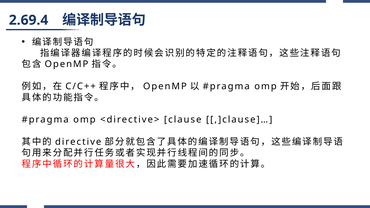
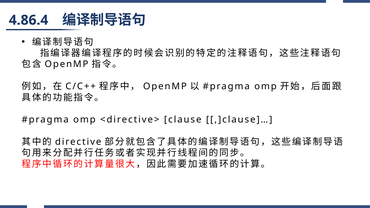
2.69.4: 2.69.4 -> 4.86.4
